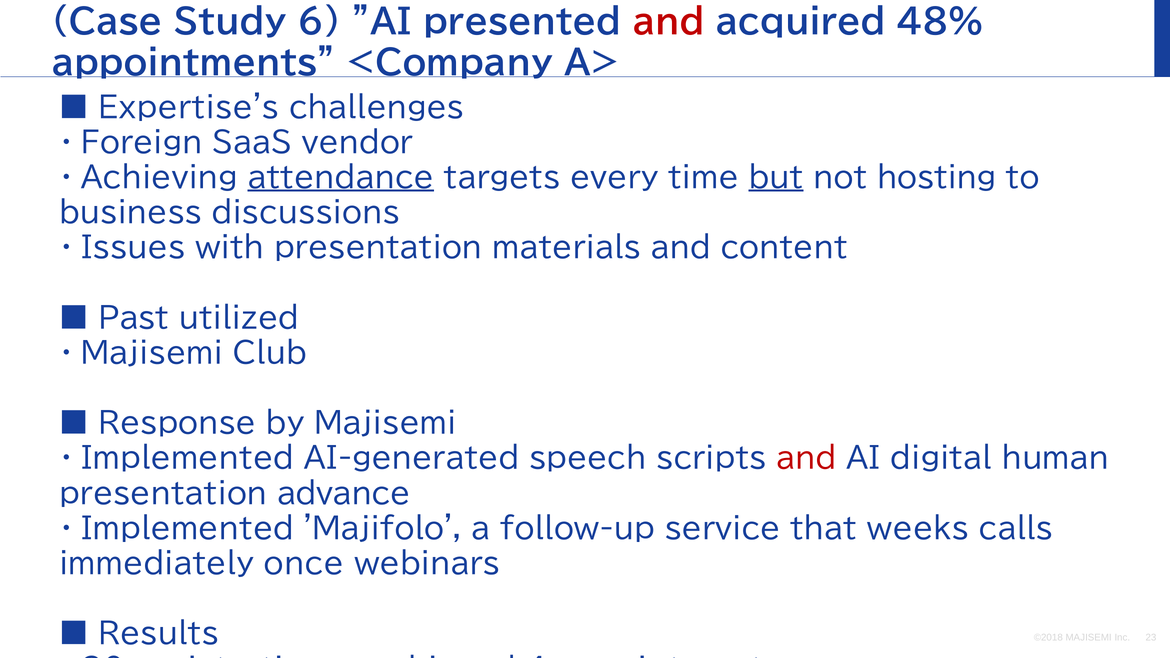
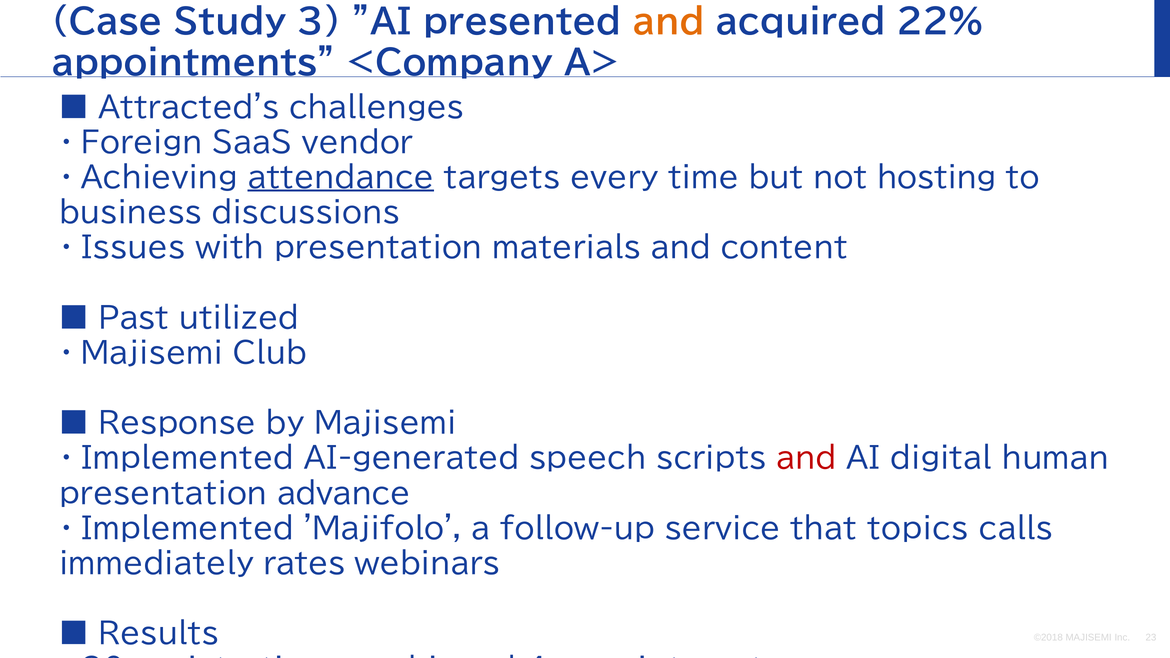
6: 6 -> 3
and at (669, 23) colour: red -> orange
48%: 48% -> 22%
Expertise's: Expertise's -> Attracted's
but underline: present -> none
weeks: weeks -> topics
once: once -> rates
